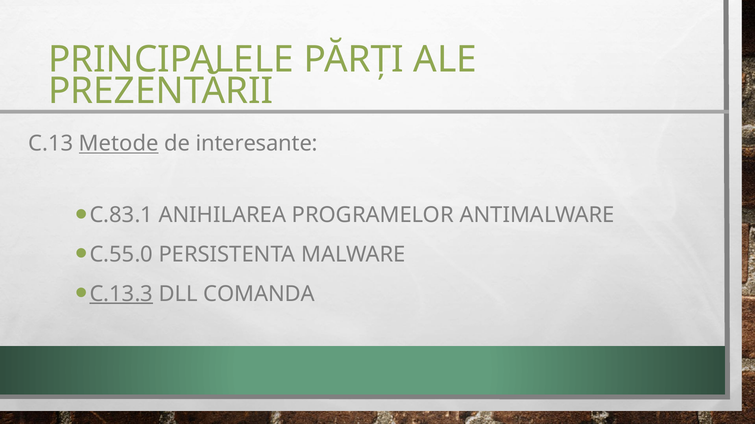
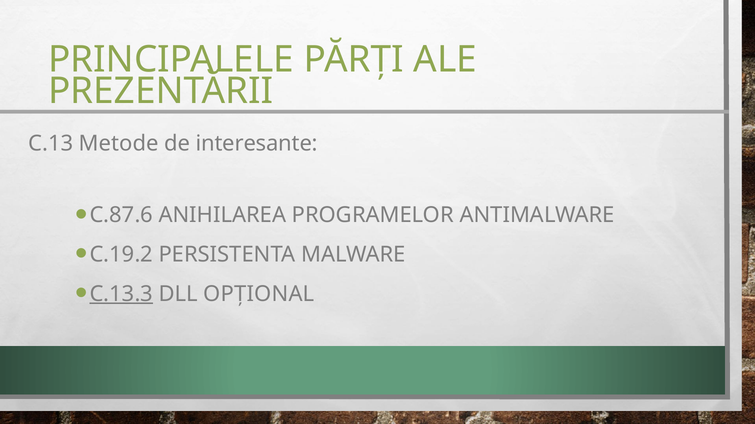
Metode underline: present -> none
C.83.1: C.83.1 -> C.87.6
C.55.0: C.55.0 -> C.19.2
COMANDA: COMANDA -> OPȚIONAL
